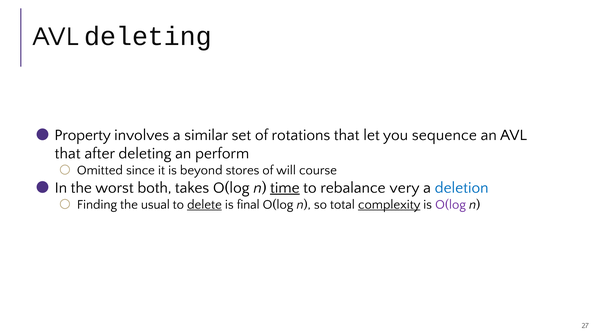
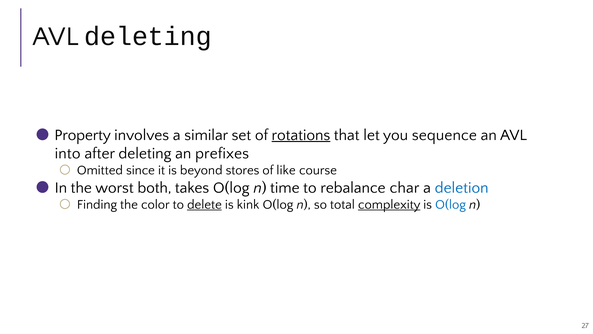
rotations underline: none -> present
that at (68, 153): that -> into
perform: perform -> prefixes
will: will -> like
time underline: present -> none
very: very -> char
usual: usual -> color
final: final -> kink
O(log at (451, 204) colour: purple -> blue
